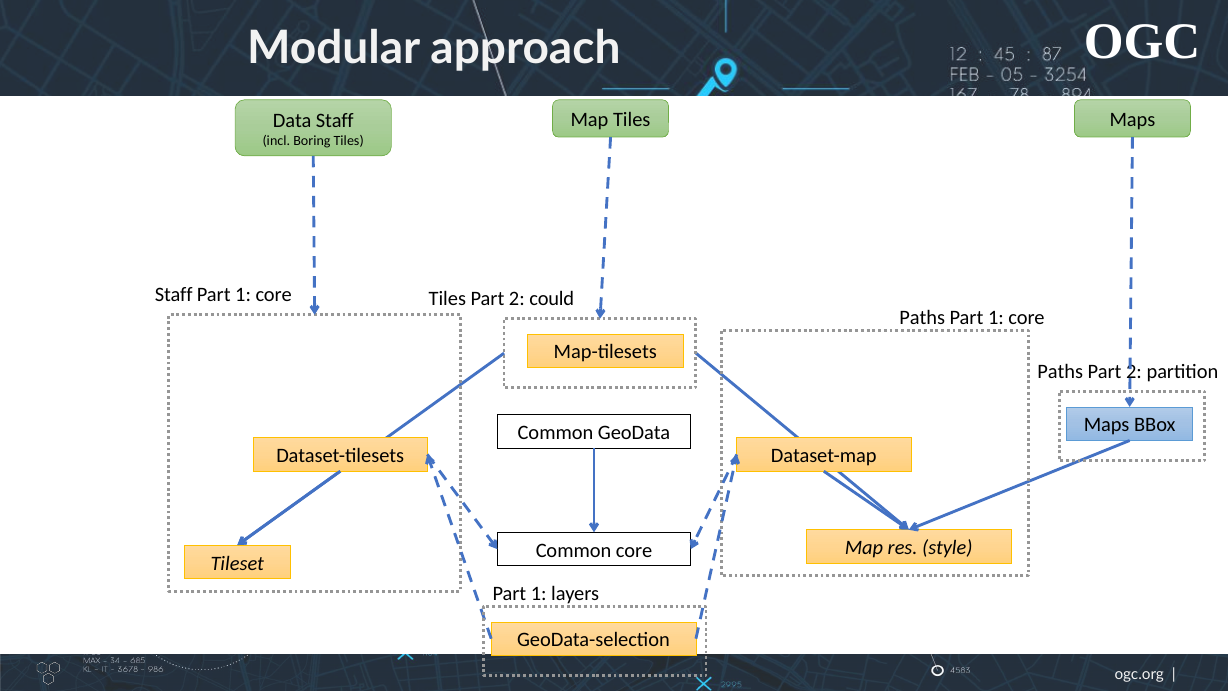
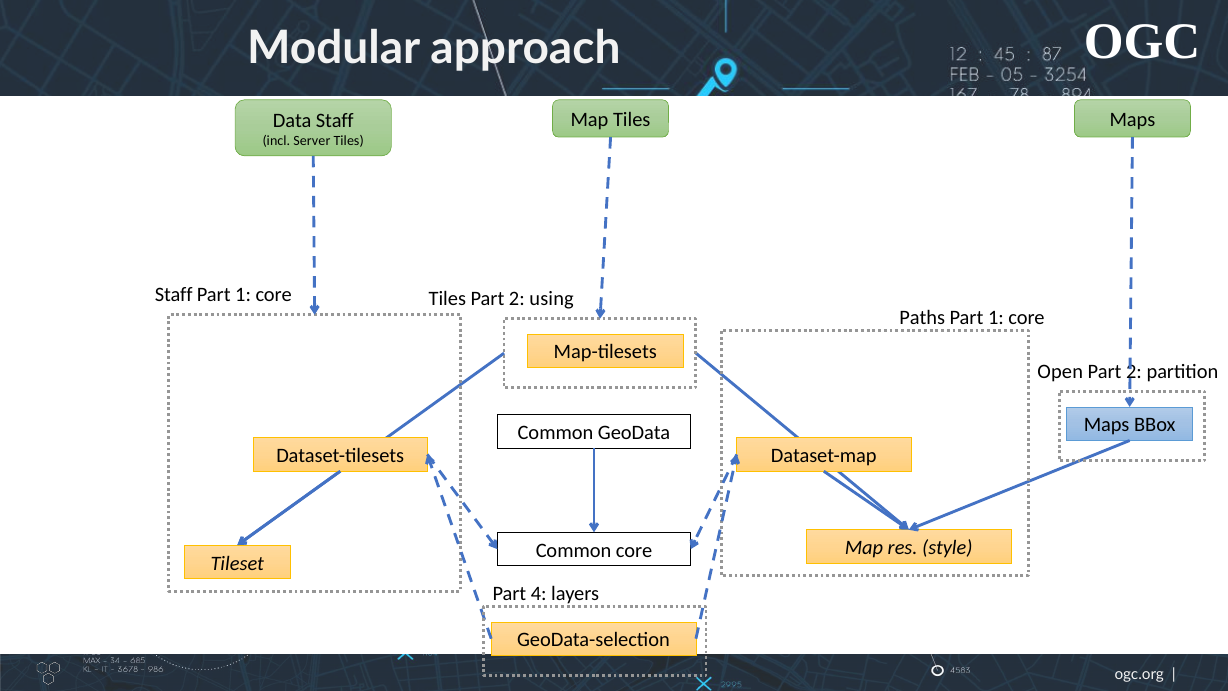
Boring: Boring -> Server
could: could -> using
Paths at (1060, 371): Paths -> Open
1 at (539, 594): 1 -> 4
